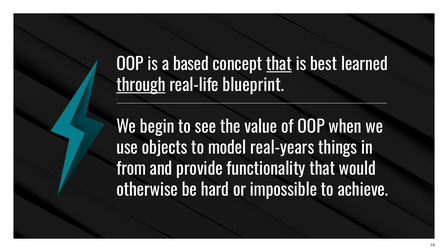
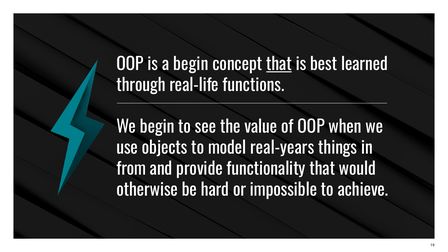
a based: based -> begin
through underline: present -> none
blueprint: blueprint -> functions
